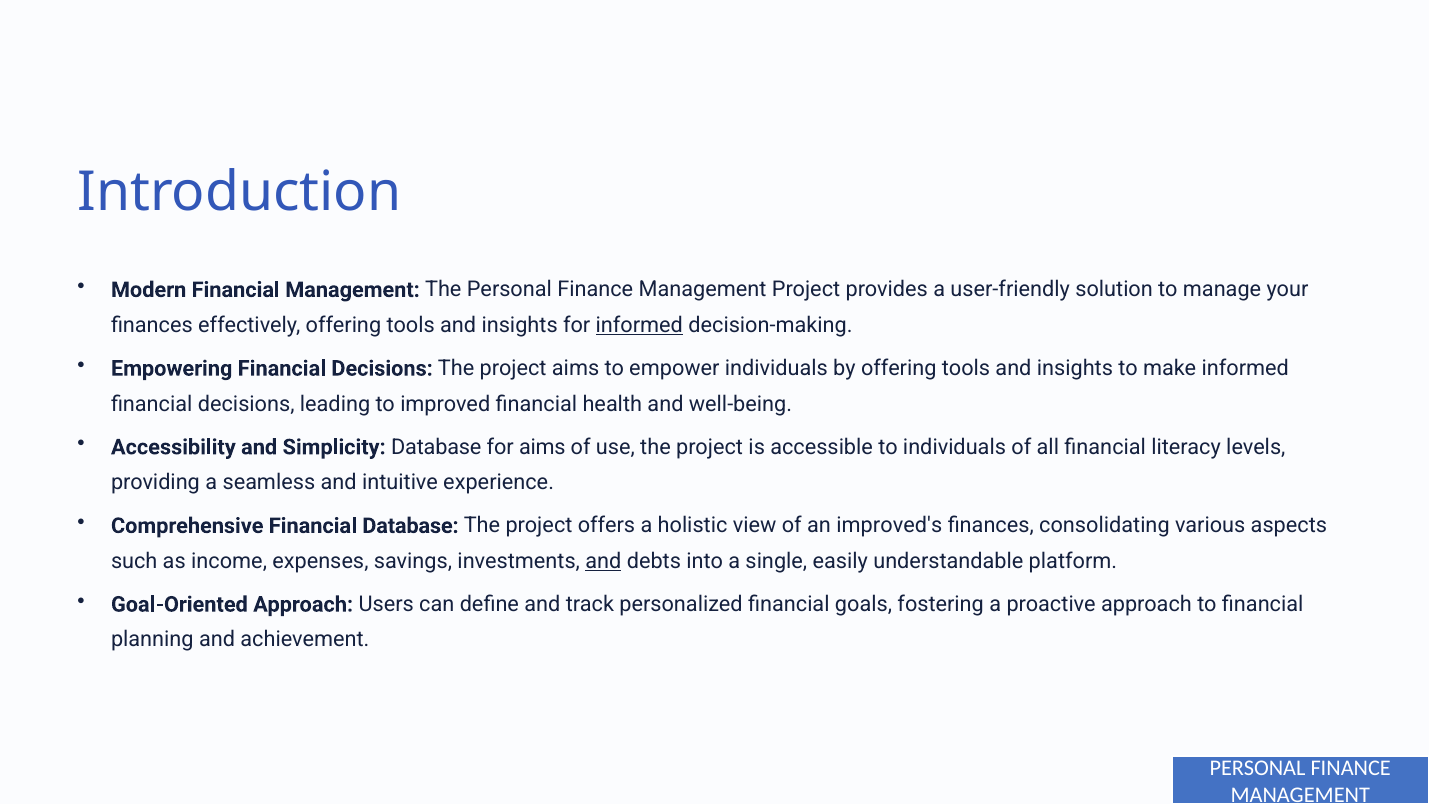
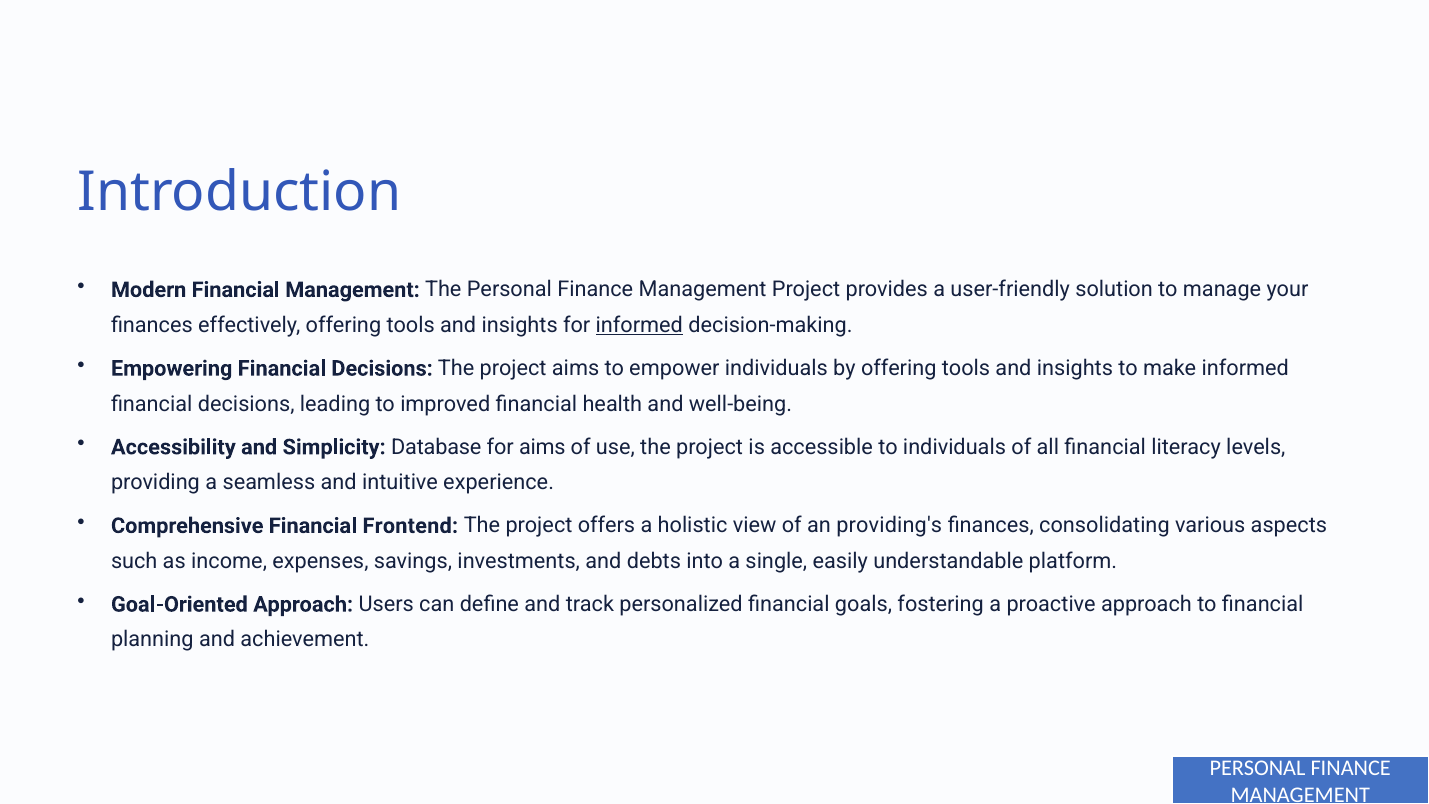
Financial Database: Database -> Frontend
improved's: improved's -> providing's
and at (603, 561) underline: present -> none
